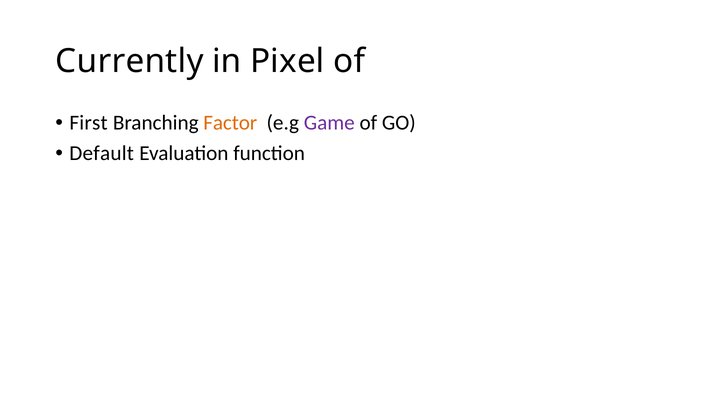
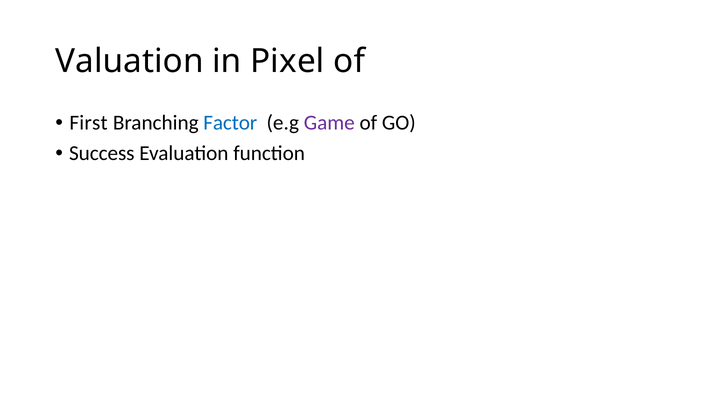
Currently: Currently -> Valuation
Factor colour: orange -> blue
Default: Default -> Success
